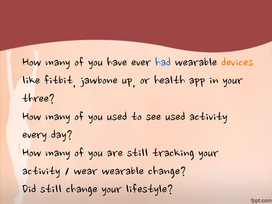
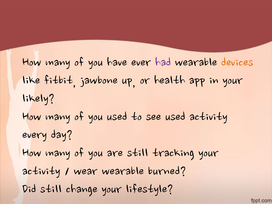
had colour: blue -> purple
three: three -> likely
wearable change: change -> burned
